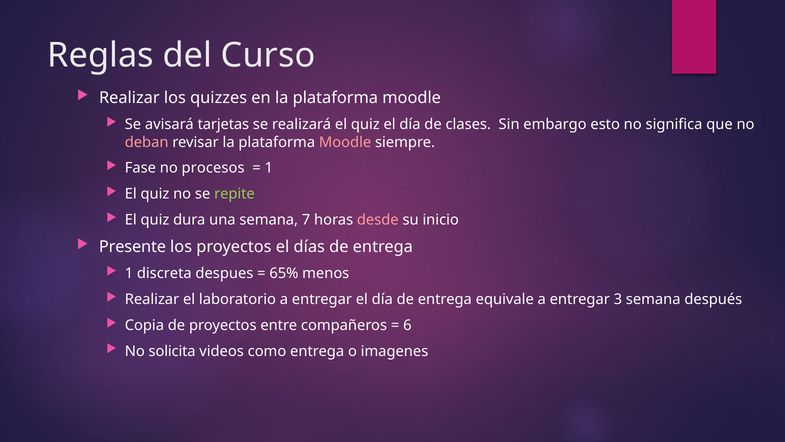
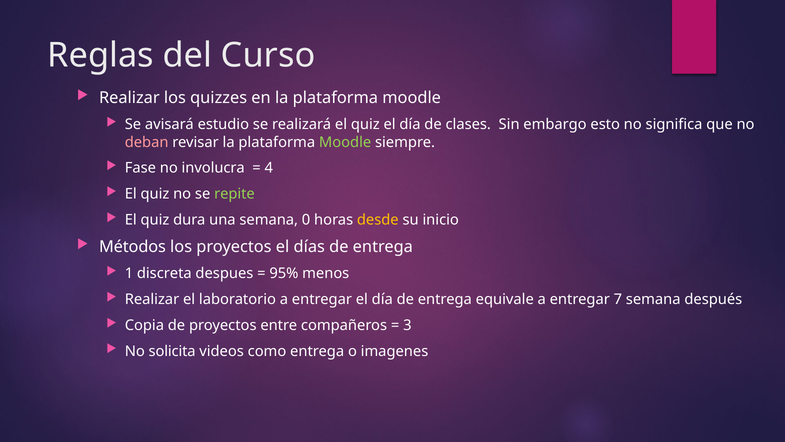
tarjetas: tarjetas -> estudio
Moodle at (345, 142) colour: pink -> light green
procesos: procesos -> involucra
1 at (269, 168): 1 -> 4
7: 7 -> 0
desde colour: pink -> yellow
Presente: Presente -> Métodos
65%: 65% -> 95%
3: 3 -> 7
6: 6 -> 3
